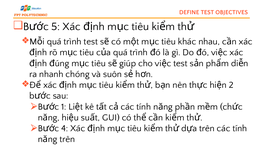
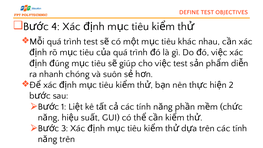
5: 5 -> 4
4: 4 -> 3
